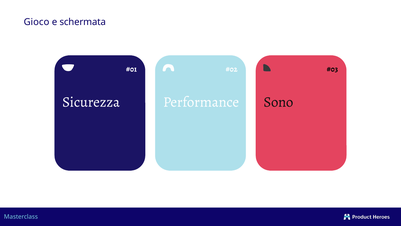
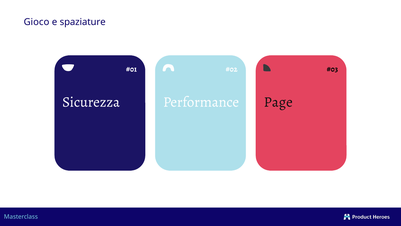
schermata: schermata -> spaziature
Sono: Sono -> Page
